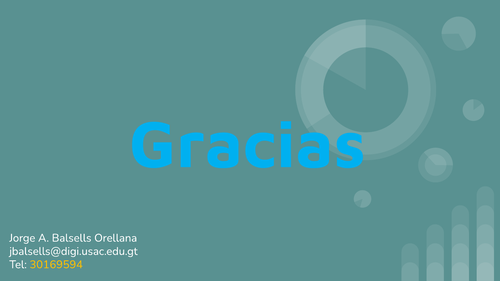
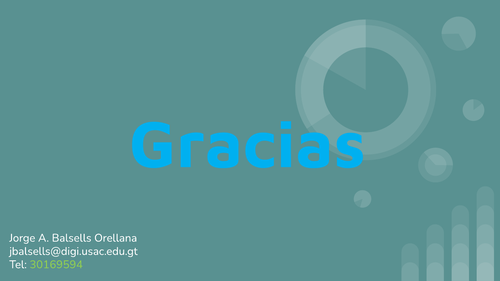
30169594 colour: yellow -> light green
